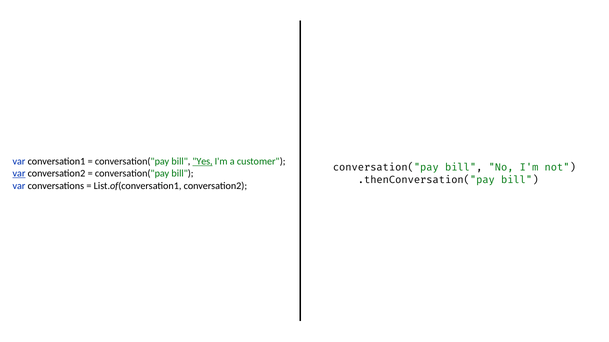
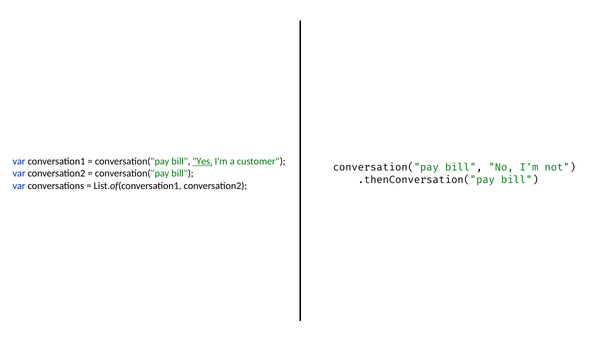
var at (19, 174) underline: present -> none
